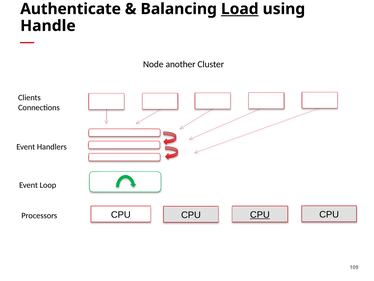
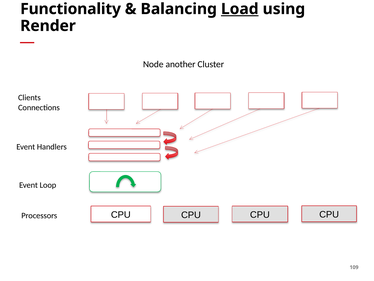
Authenticate: Authenticate -> Functionality
Handle: Handle -> Render
CPU at (260, 214) underline: present -> none
